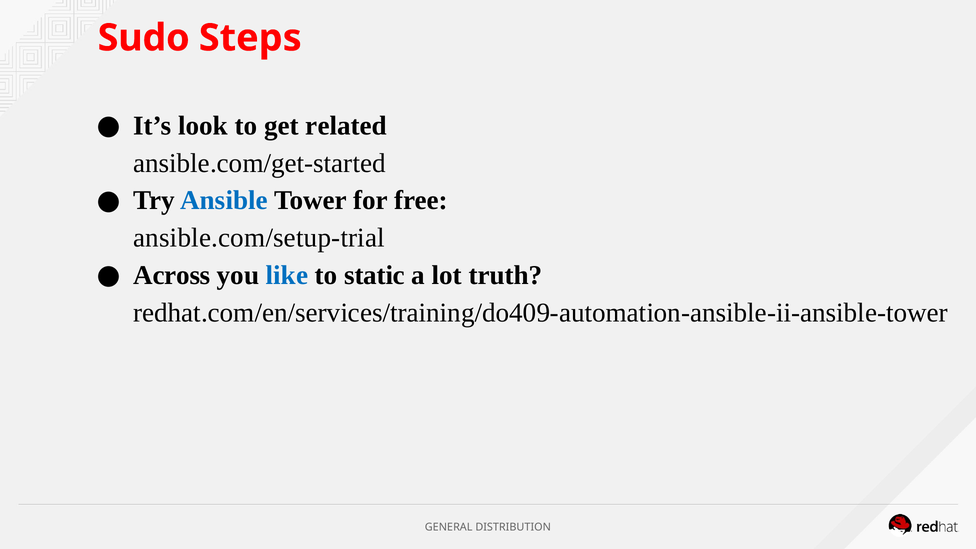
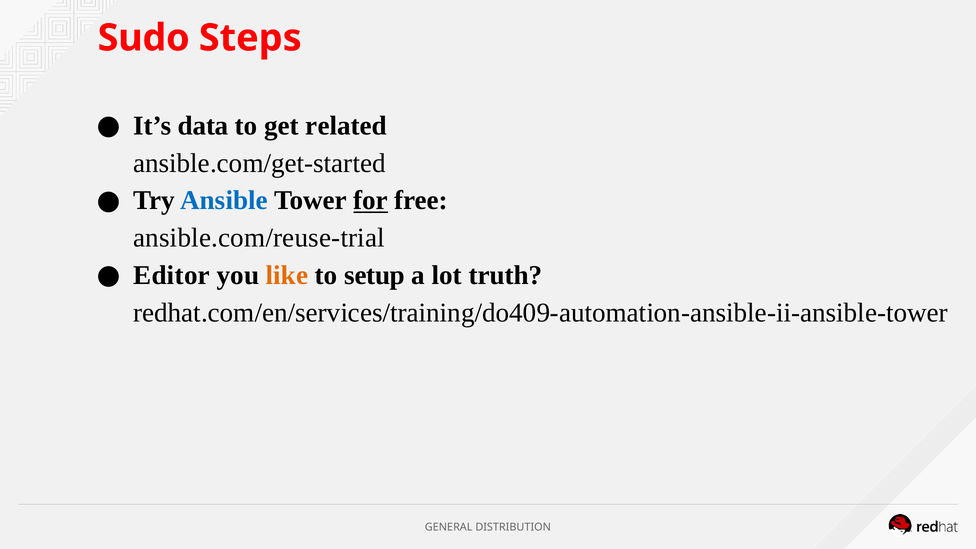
look: look -> data
for underline: none -> present
ansible.com/setup-trial: ansible.com/setup-trial -> ansible.com/reuse-trial
Across: Across -> Editor
like colour: blue -> orange
static: static -> setup
